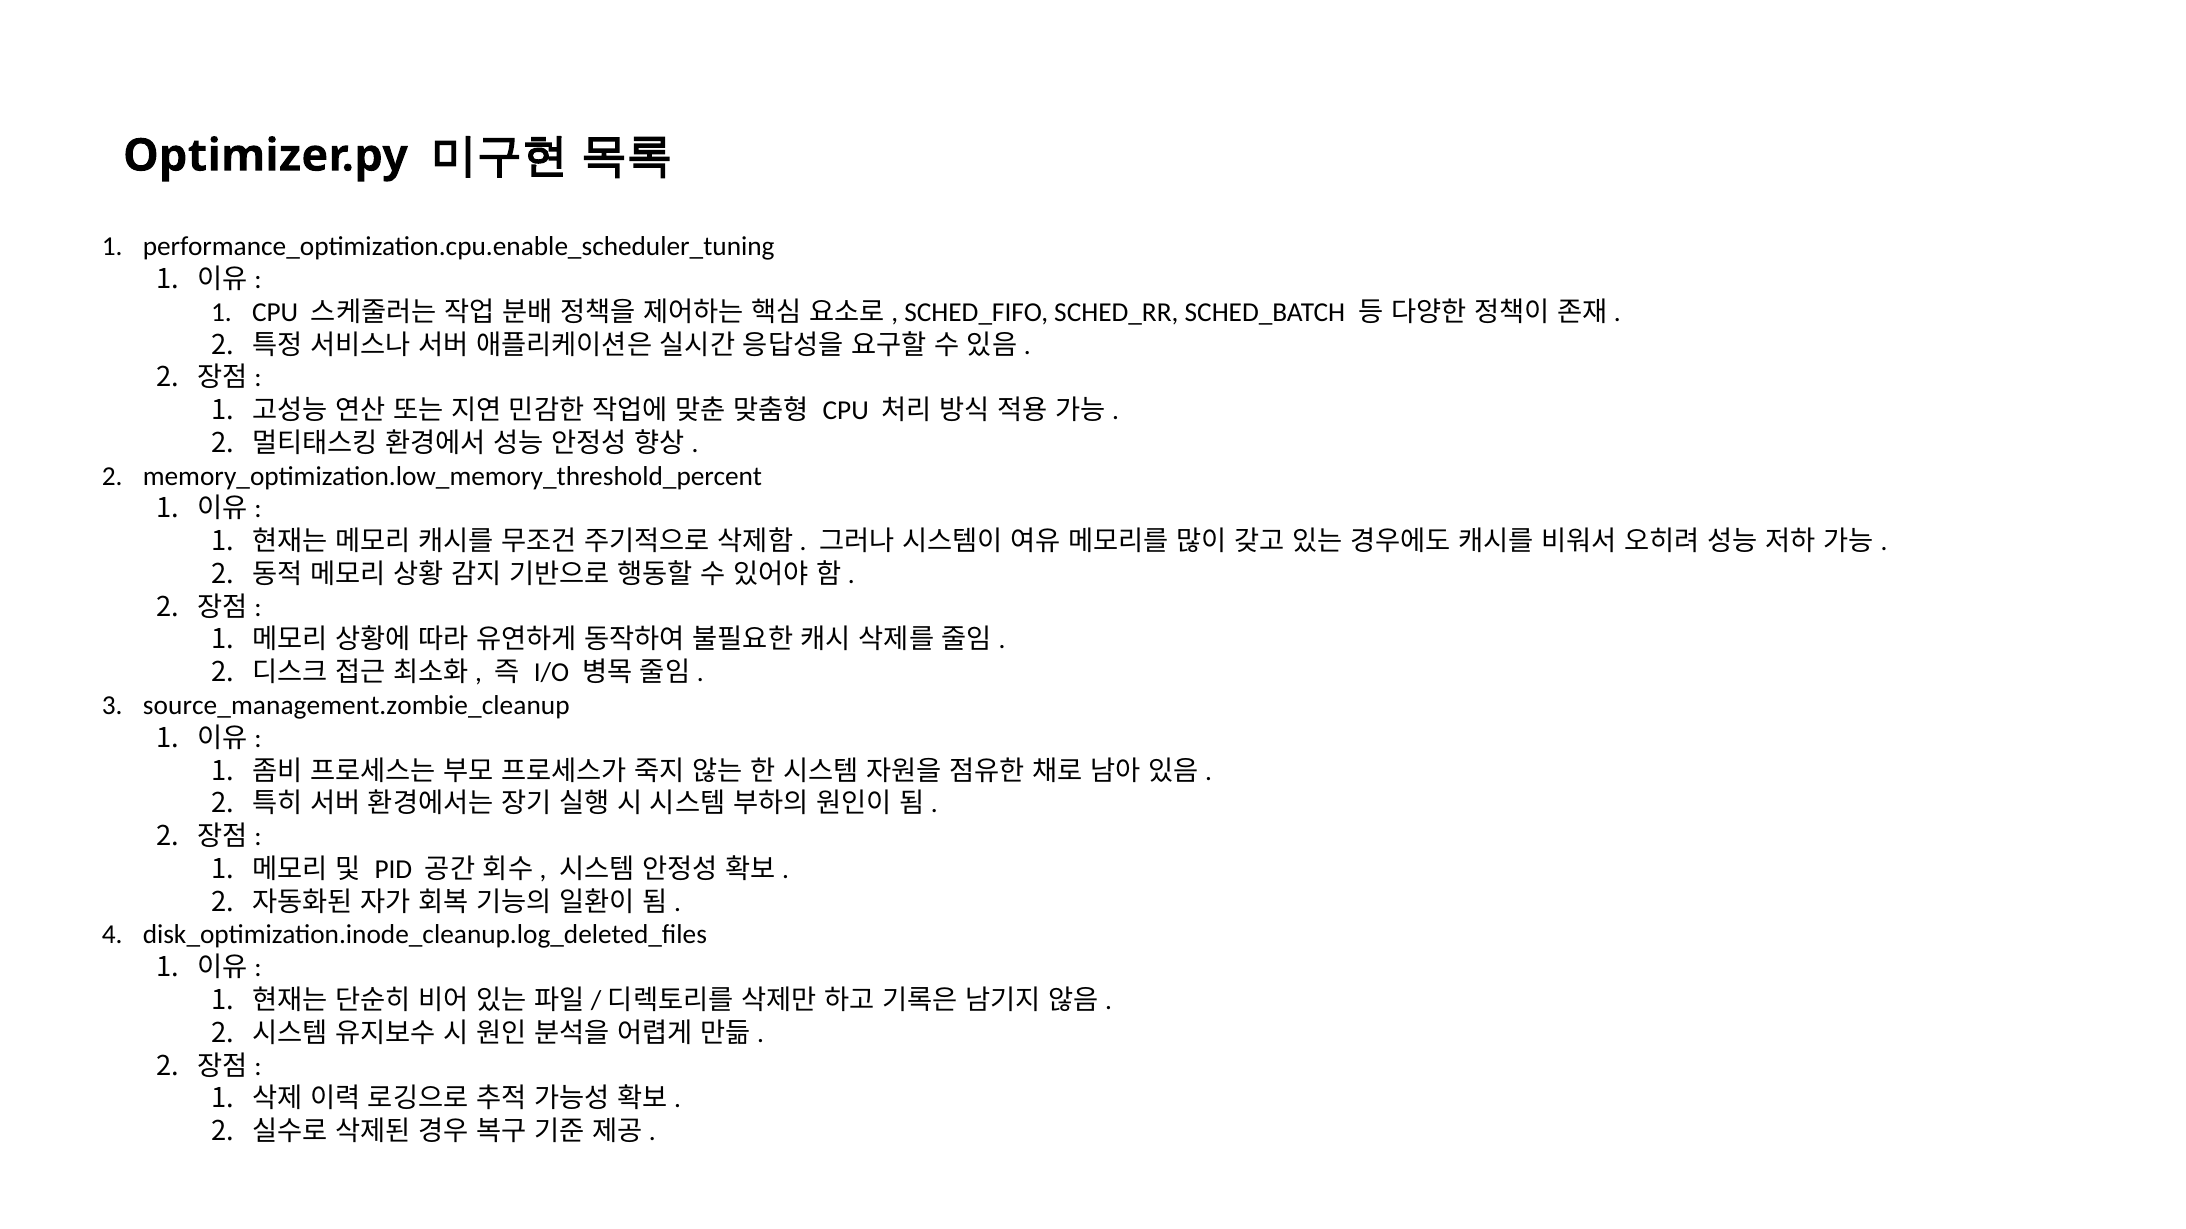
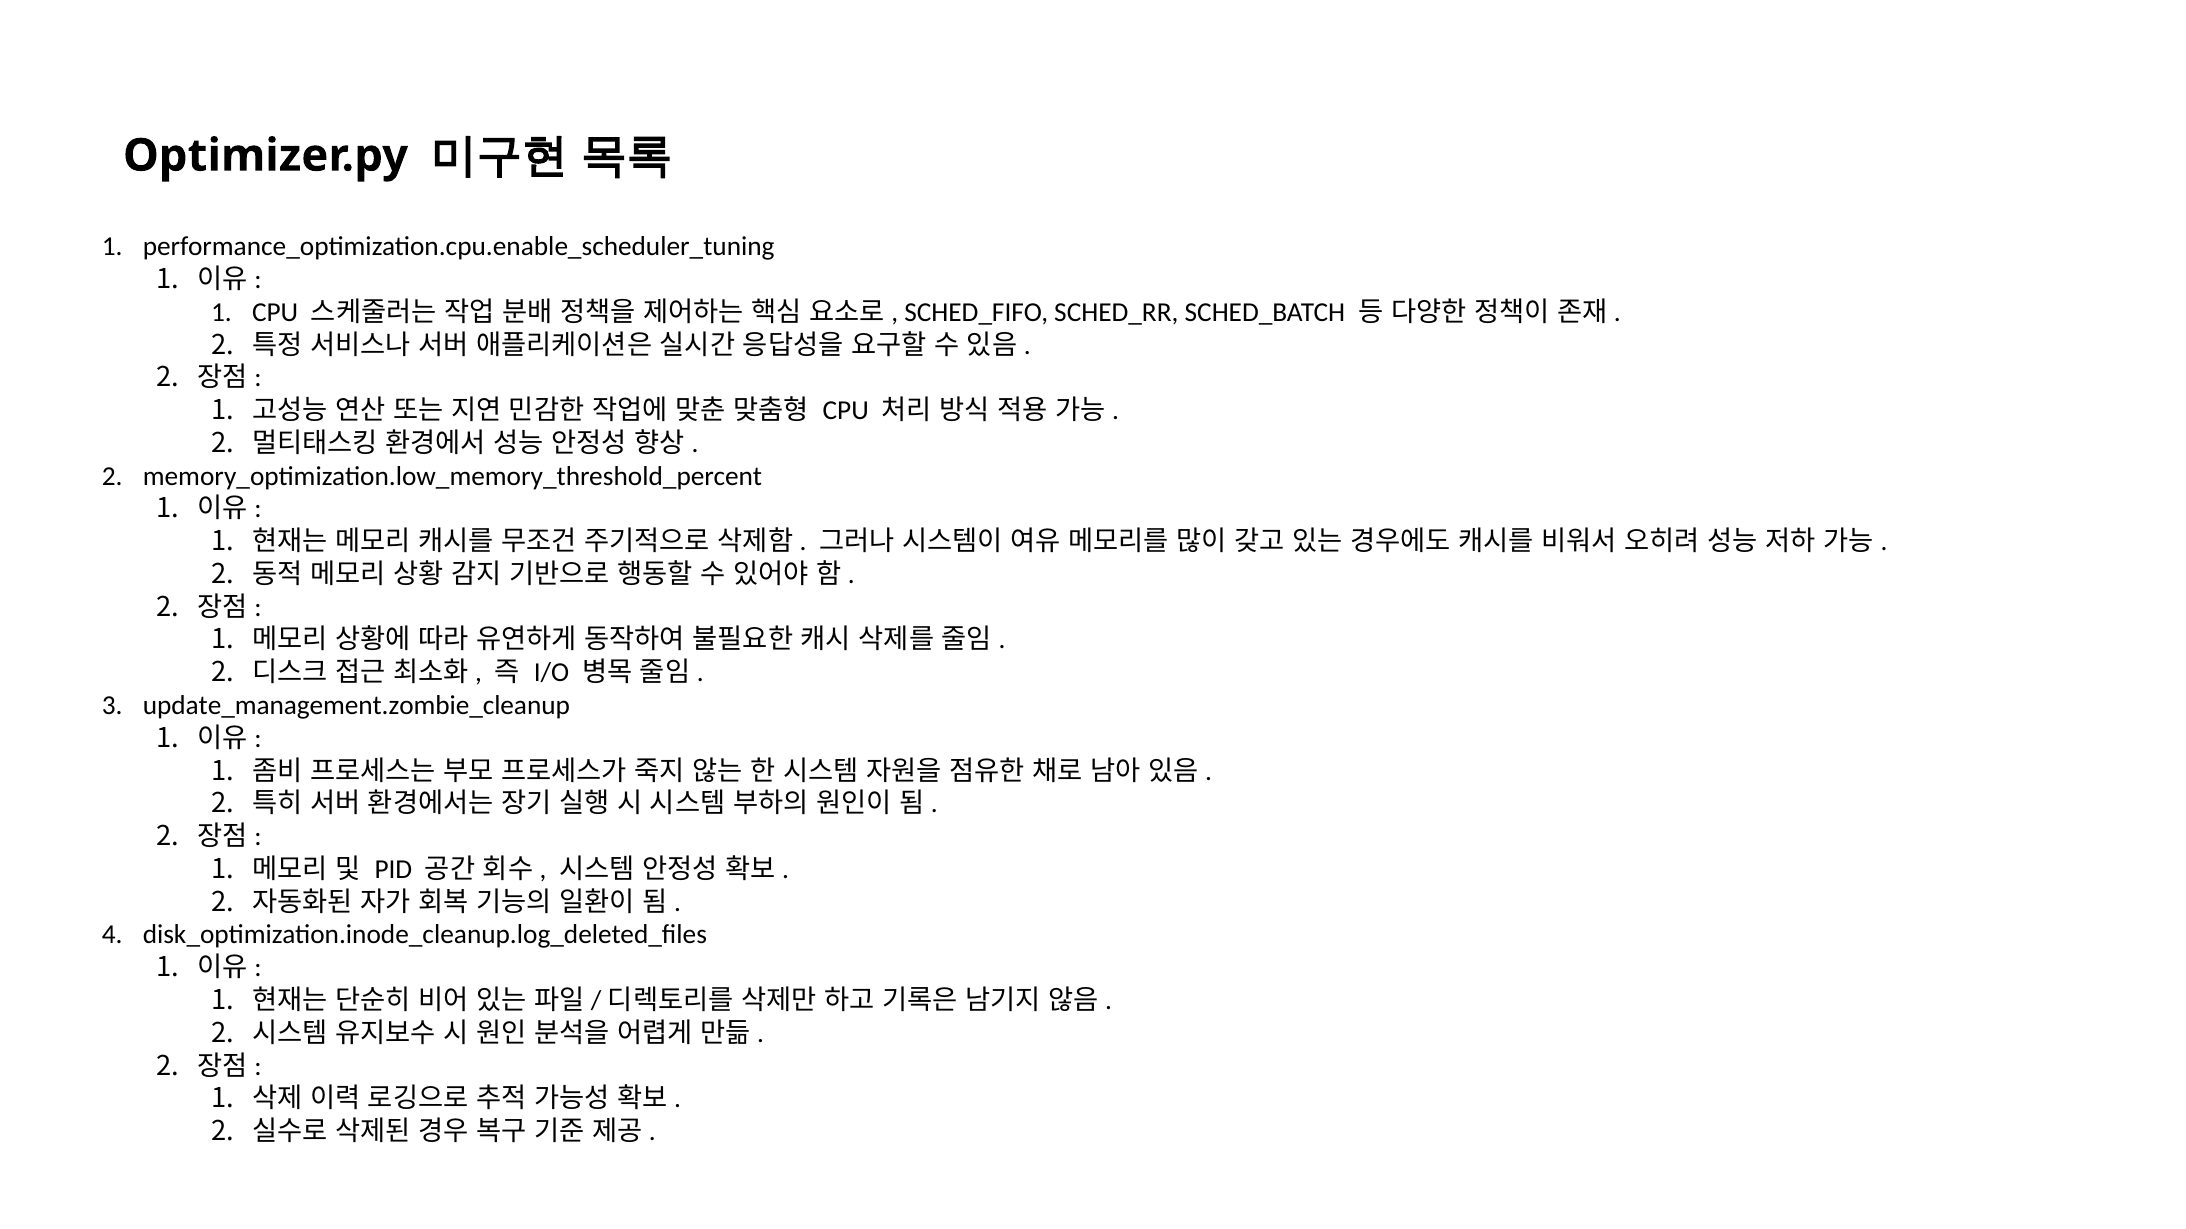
source_management.zombie_cleanup: source_management.zombie_cleanup -> update_management.zombie_cleanup
